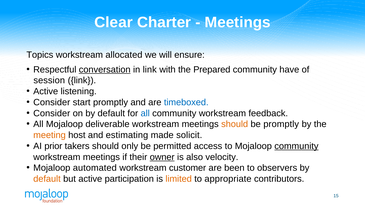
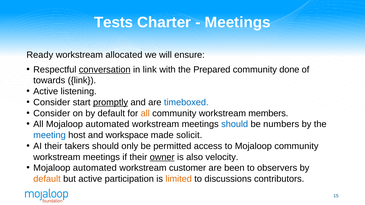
Clear: Clear -> Tests
Topics: Topics -> Ready
have: have -> done
session: session -> towards
promptly at (111, 102) underline: none -> present
all at (145, 113) colour: blue -> orange
feedback: feedback -> members
All Mojaloop deliverable: deliverable -> automated
should at (235, 124) colour: orange -> blue
be promptly: promptly -> numbers
meeting colour: orange -> blue
estimating: estimating -> workspace
AI prior: prior -> their
community at (296, 146) underline: present -> none
appropriate: appropriate -> discussions
